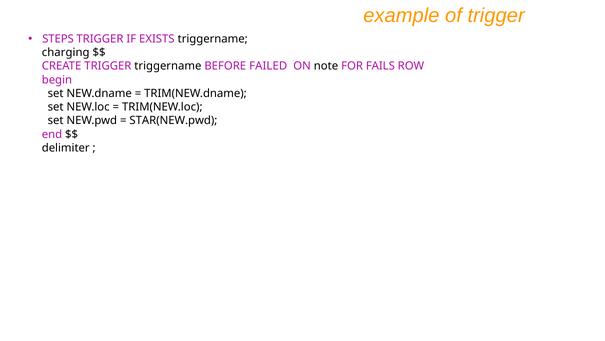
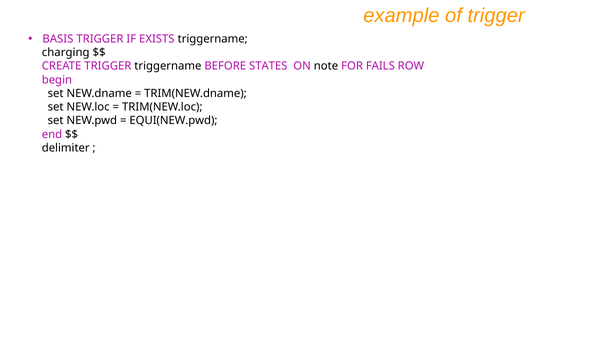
STEPS: STEPS -> BASIS
FAILED: FAILED -> STATES
STAR(NEW.pwd: STAR(NEW.pwd -> EQUI(NEW.pwd
